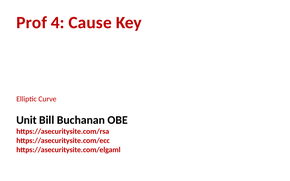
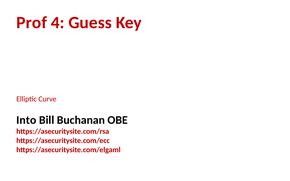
Cause: Cause -> Guess
Unit: Unit -> Into
